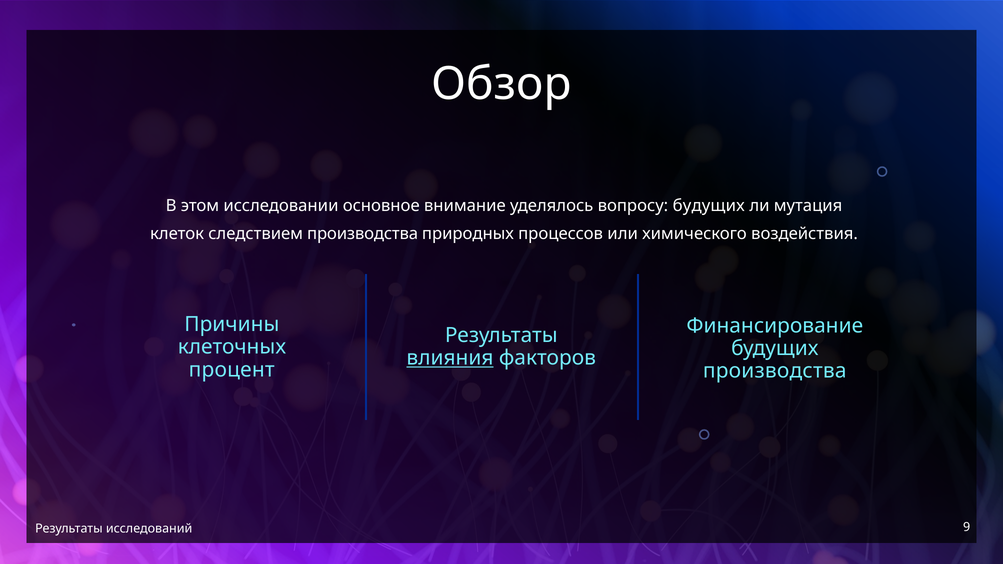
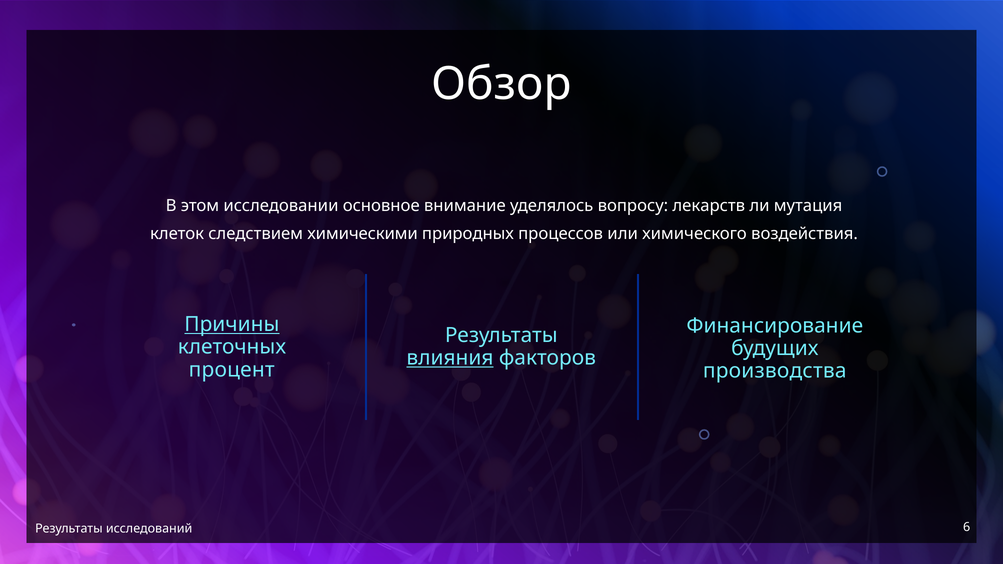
вопросу будущих: будущих -> лекарств
следствием производства: производства -> химическими
Причины underline: none -> present
9: 9 -> 6
